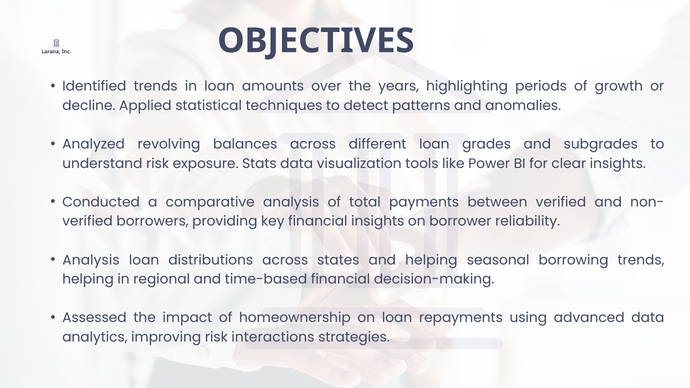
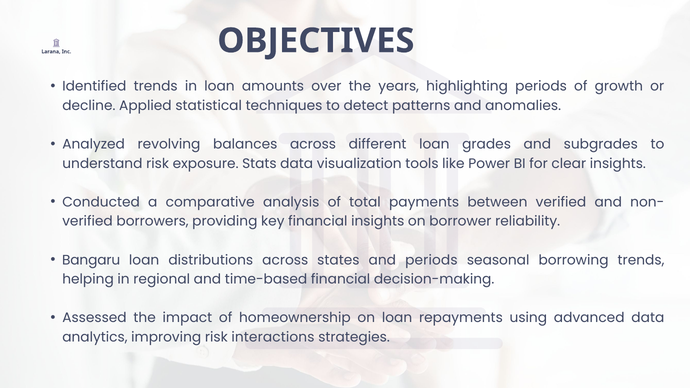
Analysis at (91, 260): Analysis -> Bangaru
and helping: helping -> periods
